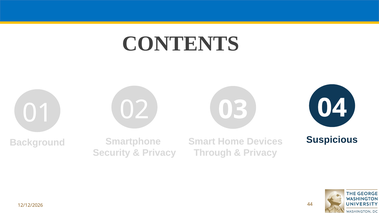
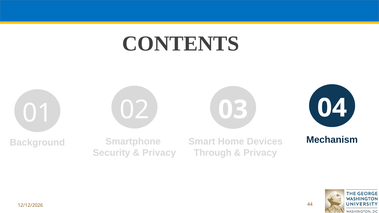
Suspicious: Suspicious -> Mechanism
